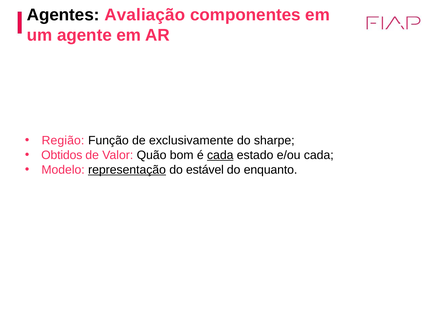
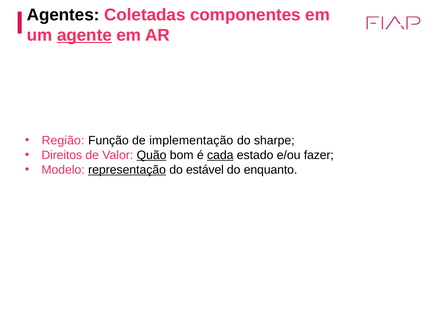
Avaliação: Avaliação -> Coletadas
agente underline: none -> present
exclusivamente: exclusivamente -> implementação
Obtidos: Obtidos -> Direitos
Quão underline: none -> present
e/ou cada: cada -> fazer
